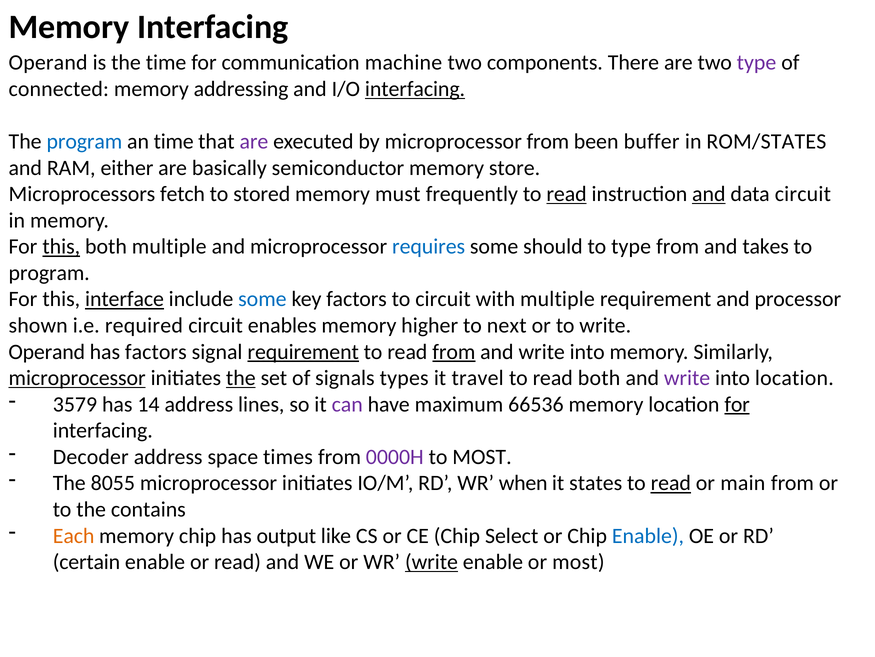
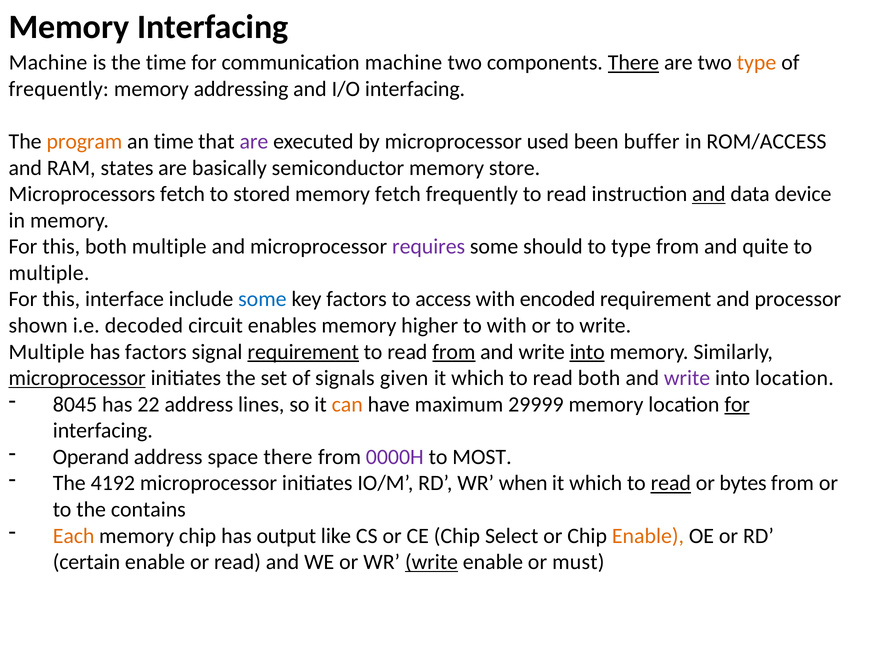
Operand at (48, 63): Operand -> Machine
There at (633, 63) underline: none -> present
type at (757, 63) colour: purple -> orange
connected at (59, 89): connected -> frequently
interfacing at (415, 89) underline: present -> none
program at (84, 141) colour: blue -> orange
microprocessor from: from -> used
ROM/STATES: ROM/STATES -> ROM/ACCESS
either: either -> states
memory must: must -> fetch
read at (567, 194) underline: present -> none
data circuit: circuit -> device
this at (61, 246) underline: present -> none
requires colour: blue -> purple
takes: takes -> quite
program at (49, 273): program -> multiple
interface underline: present -> none
to circuit: circuit -> access
with multiple: multiple -> encoded
required: required -> decoded
to next: next -> with
Operand at (47, 351): Operand -> Multiple
into at (587, 351) underline: none -> present
the at (241, 378) underline: present -> none
types: types -> given
travel at (478, 378): travel -> which
3579: 3579 -> 8045
14: 14 -> 22
can colour: purple -> orange
66536: 66536 -> 29999
Decoder: Decoder -> Operand
space times: times -> there
8055: 8055 -> 4192
states at (596, 483): states -> which
main: main -> bytes
Enable at (648, 535) colour: blue -> orange
or most: most -> must
